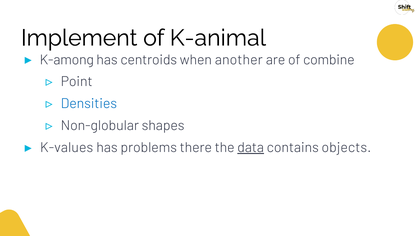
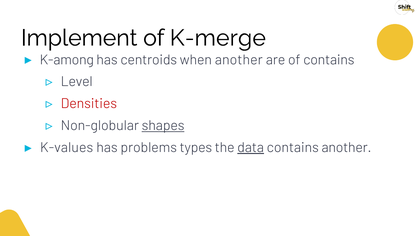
K-animal: K-animal -> K-merge
of combine: combine -> contains
Point: Point -> Level
Densities colour: blue -> red
shapes underline: none -> present
there: there -> types
contains objects: objects -> another
